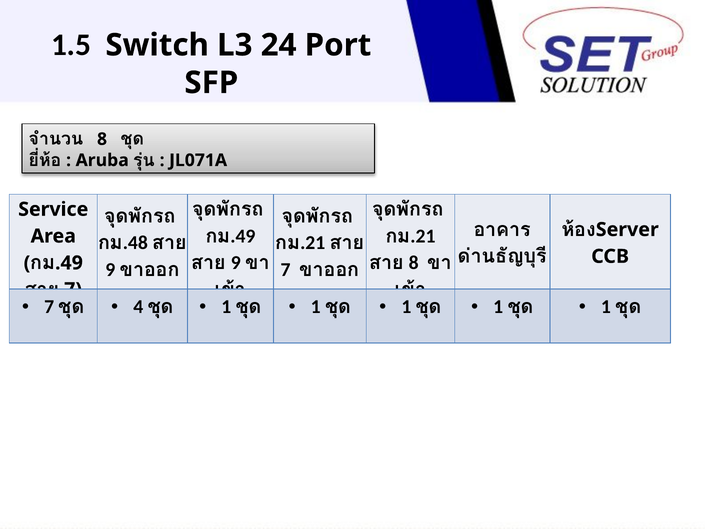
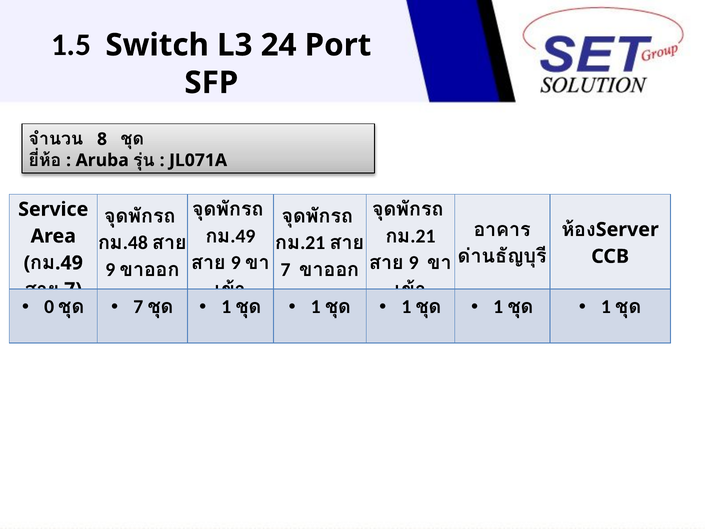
8 at (414, 263): 8 -> 9
7 at (49, 307): 7 -> 0
4 at (138, 307): 4 -> 7
